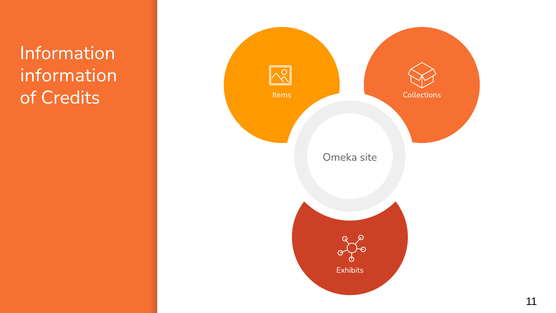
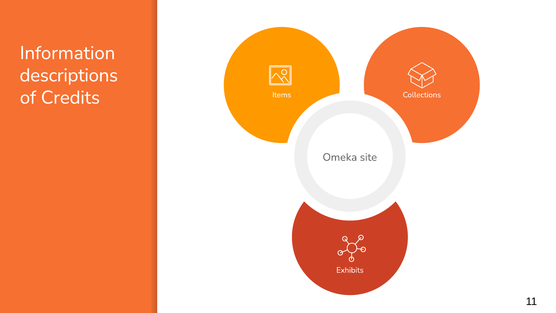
information at (69, 75): information -> descriptions
